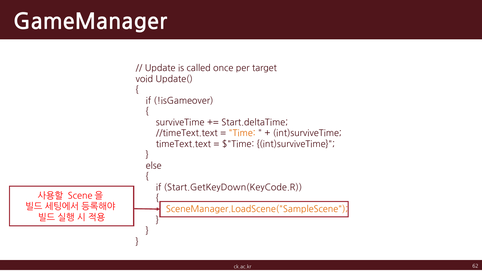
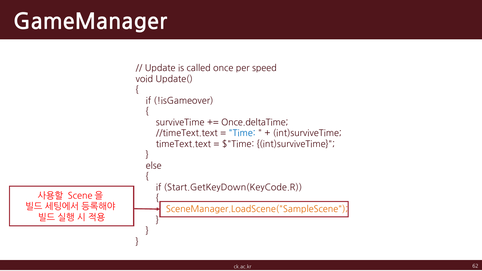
target: target -> speed
Start.deltaTime: Start.deltaTime -> Once.deltaTime
Time colour: orange -> blue
